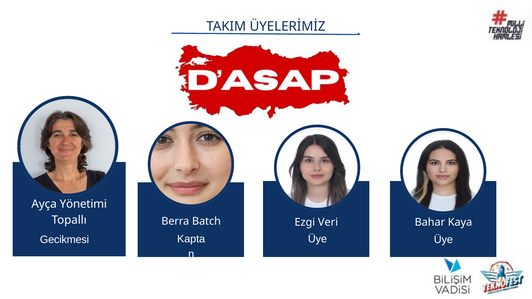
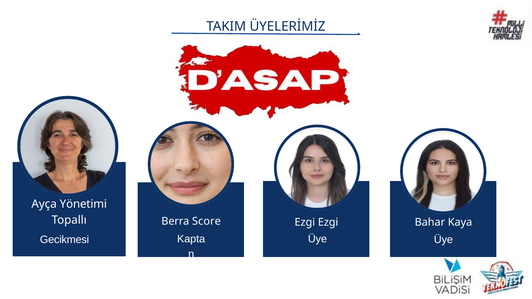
Batch: Batch -> Score
Ezgi Veri: Veri -> Ezgi
